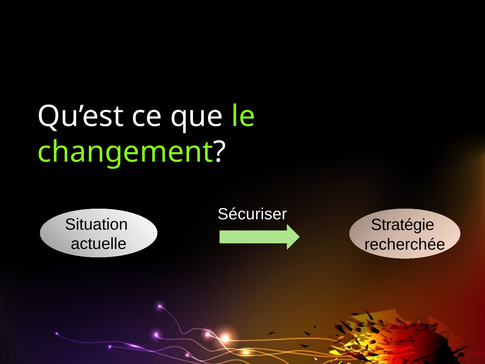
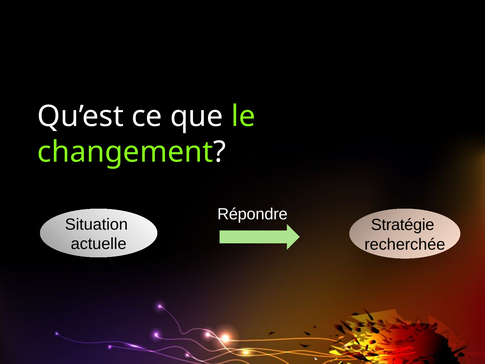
Sécuriser: Sécuriser -> Répondre
